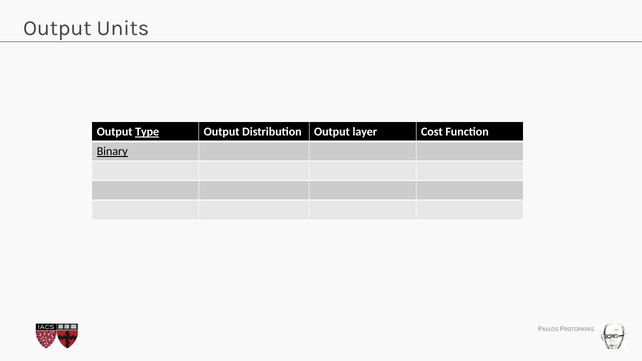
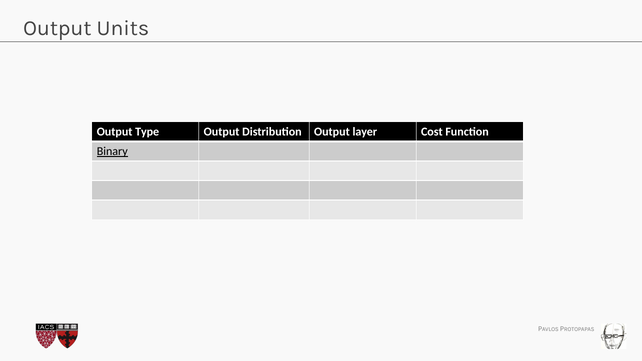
Type underline: present -> none
